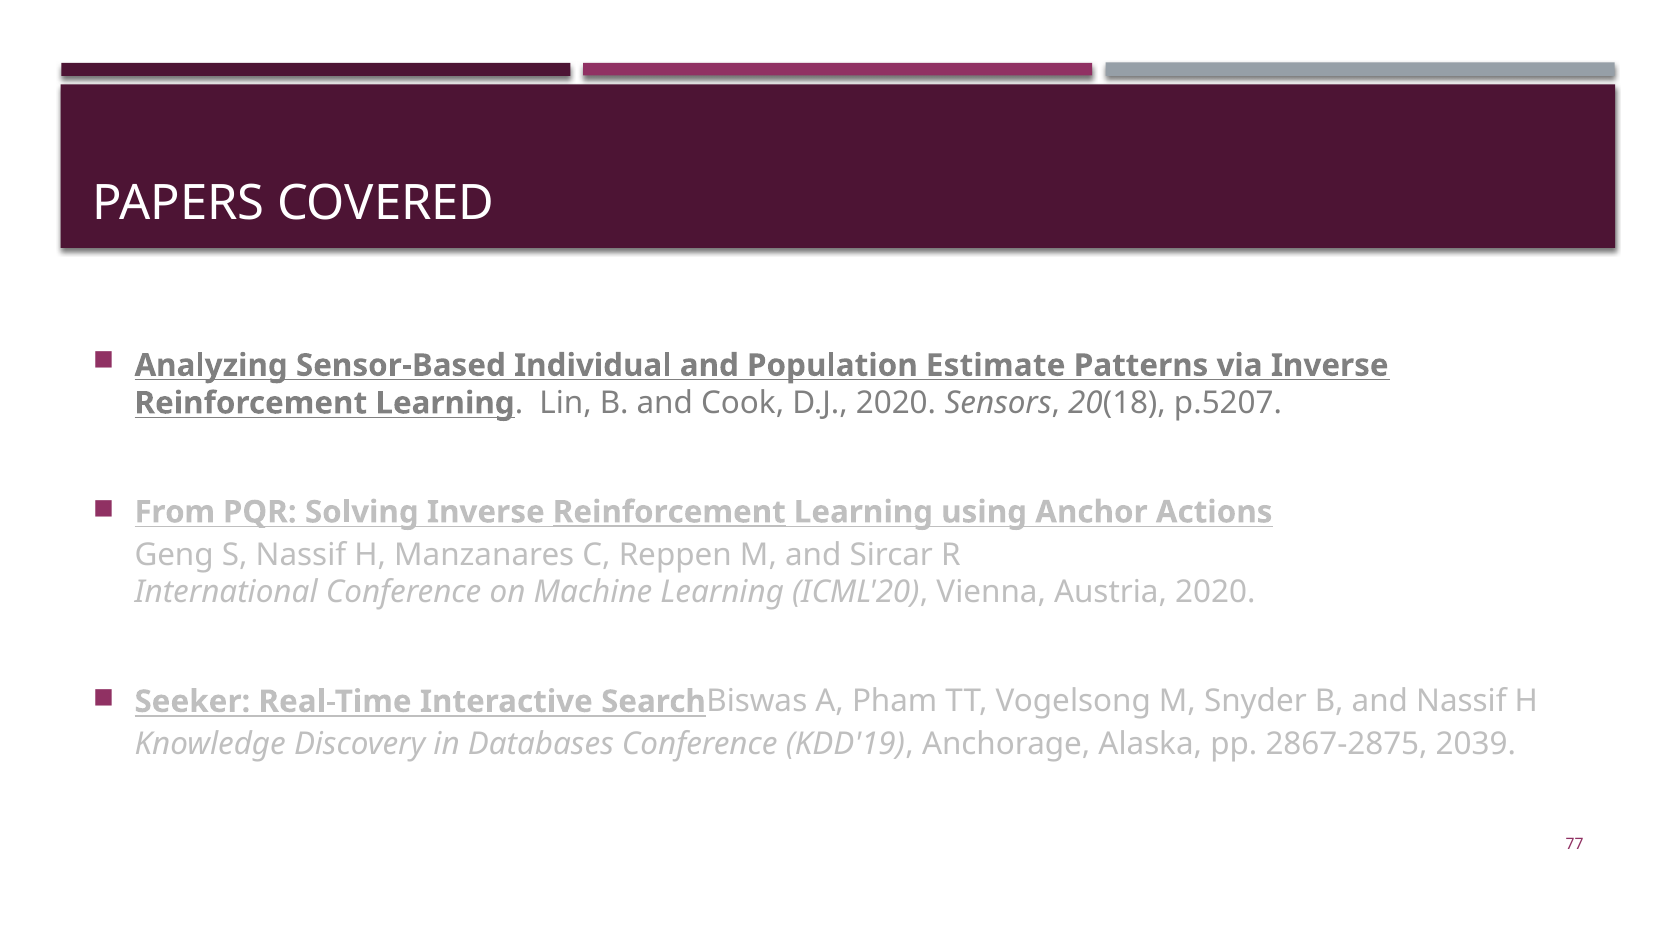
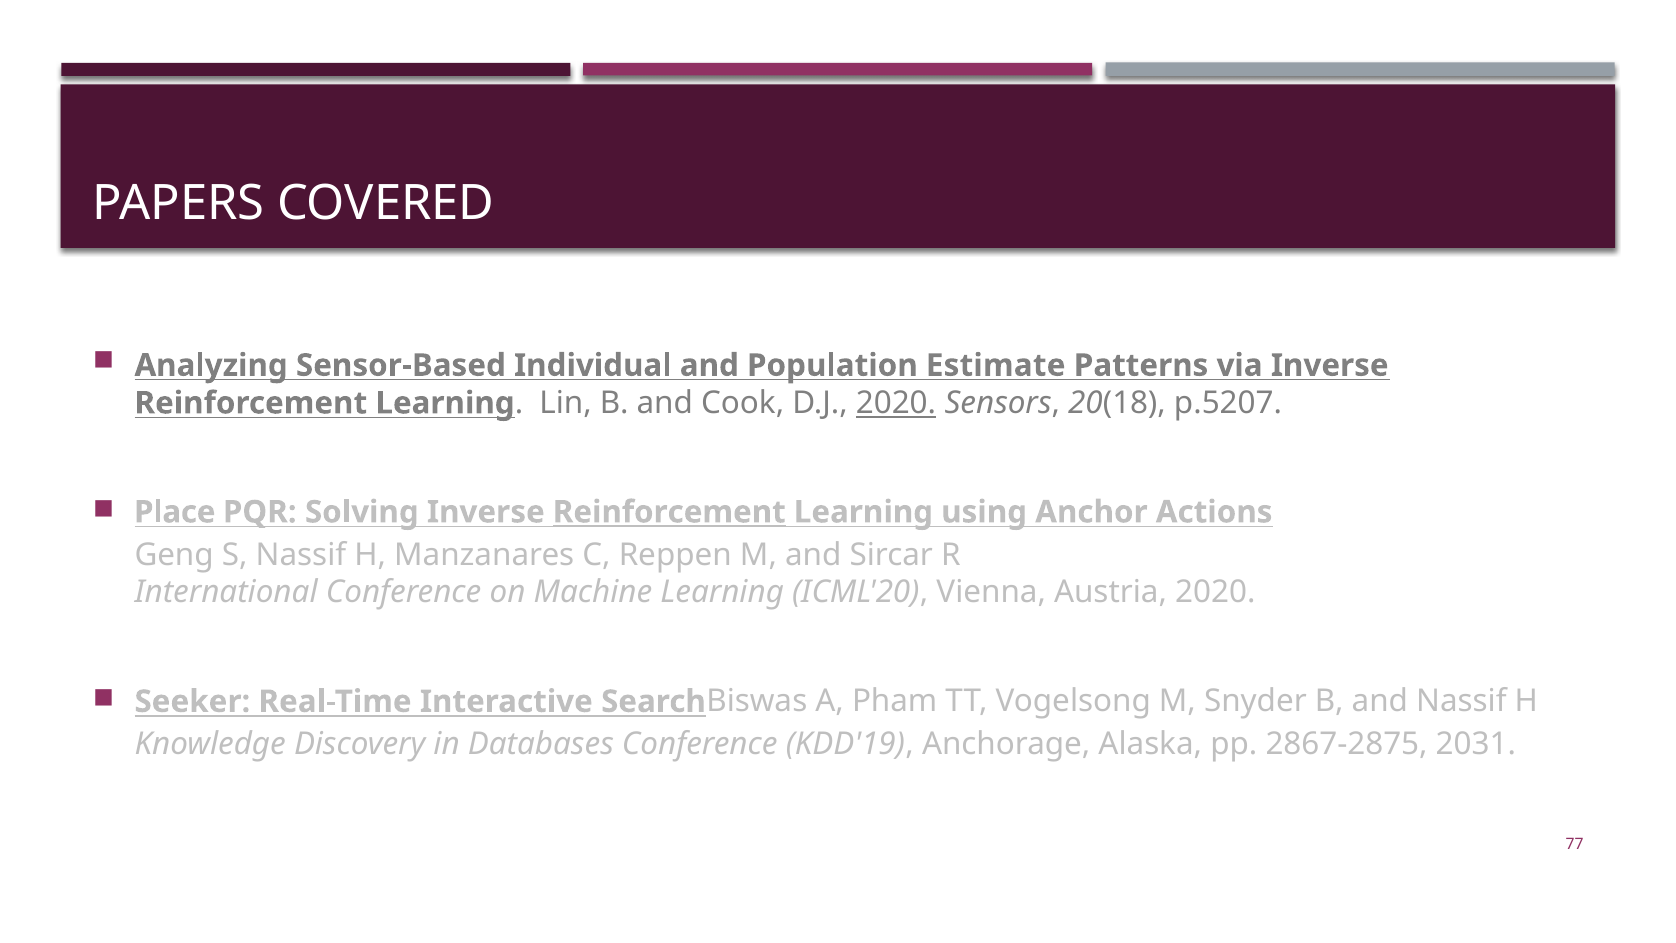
2020 at (896, 403) underline: none -> present
From: From -> Place
2039: 2039 -> 2031
